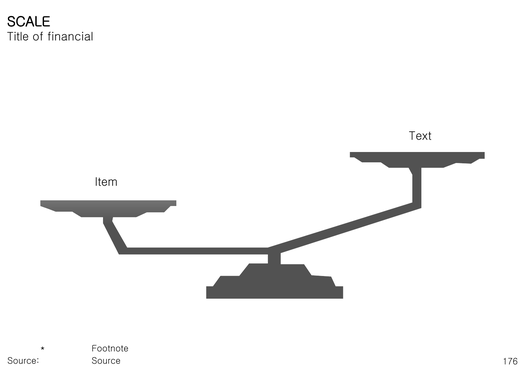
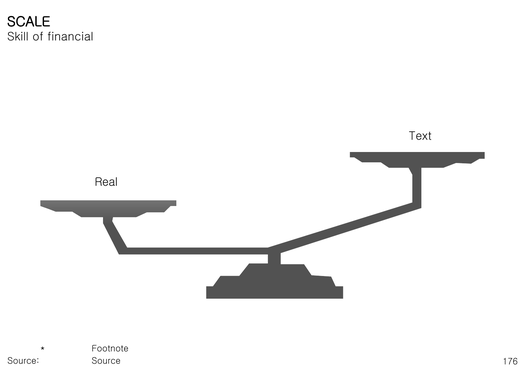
Title: Title -> Skill
Item: Item -> Real
